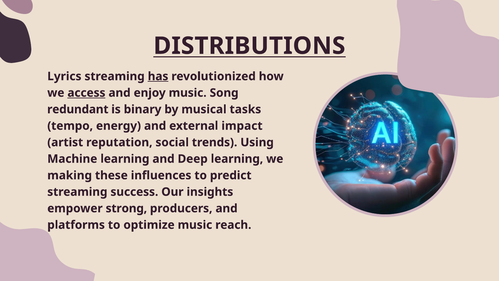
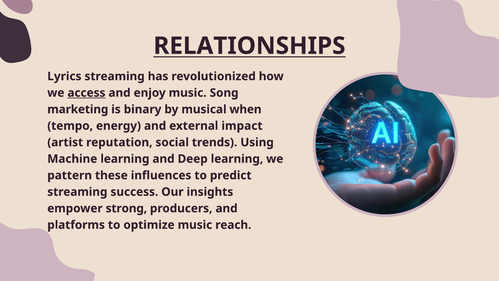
DISTRIBUTIONS: DISTRIBUTIONS -> RELATIONSHIPS
has underline: present -> none
redundant: redundant -> marketing
tasks: tasks -> when
making: making -> pattern
